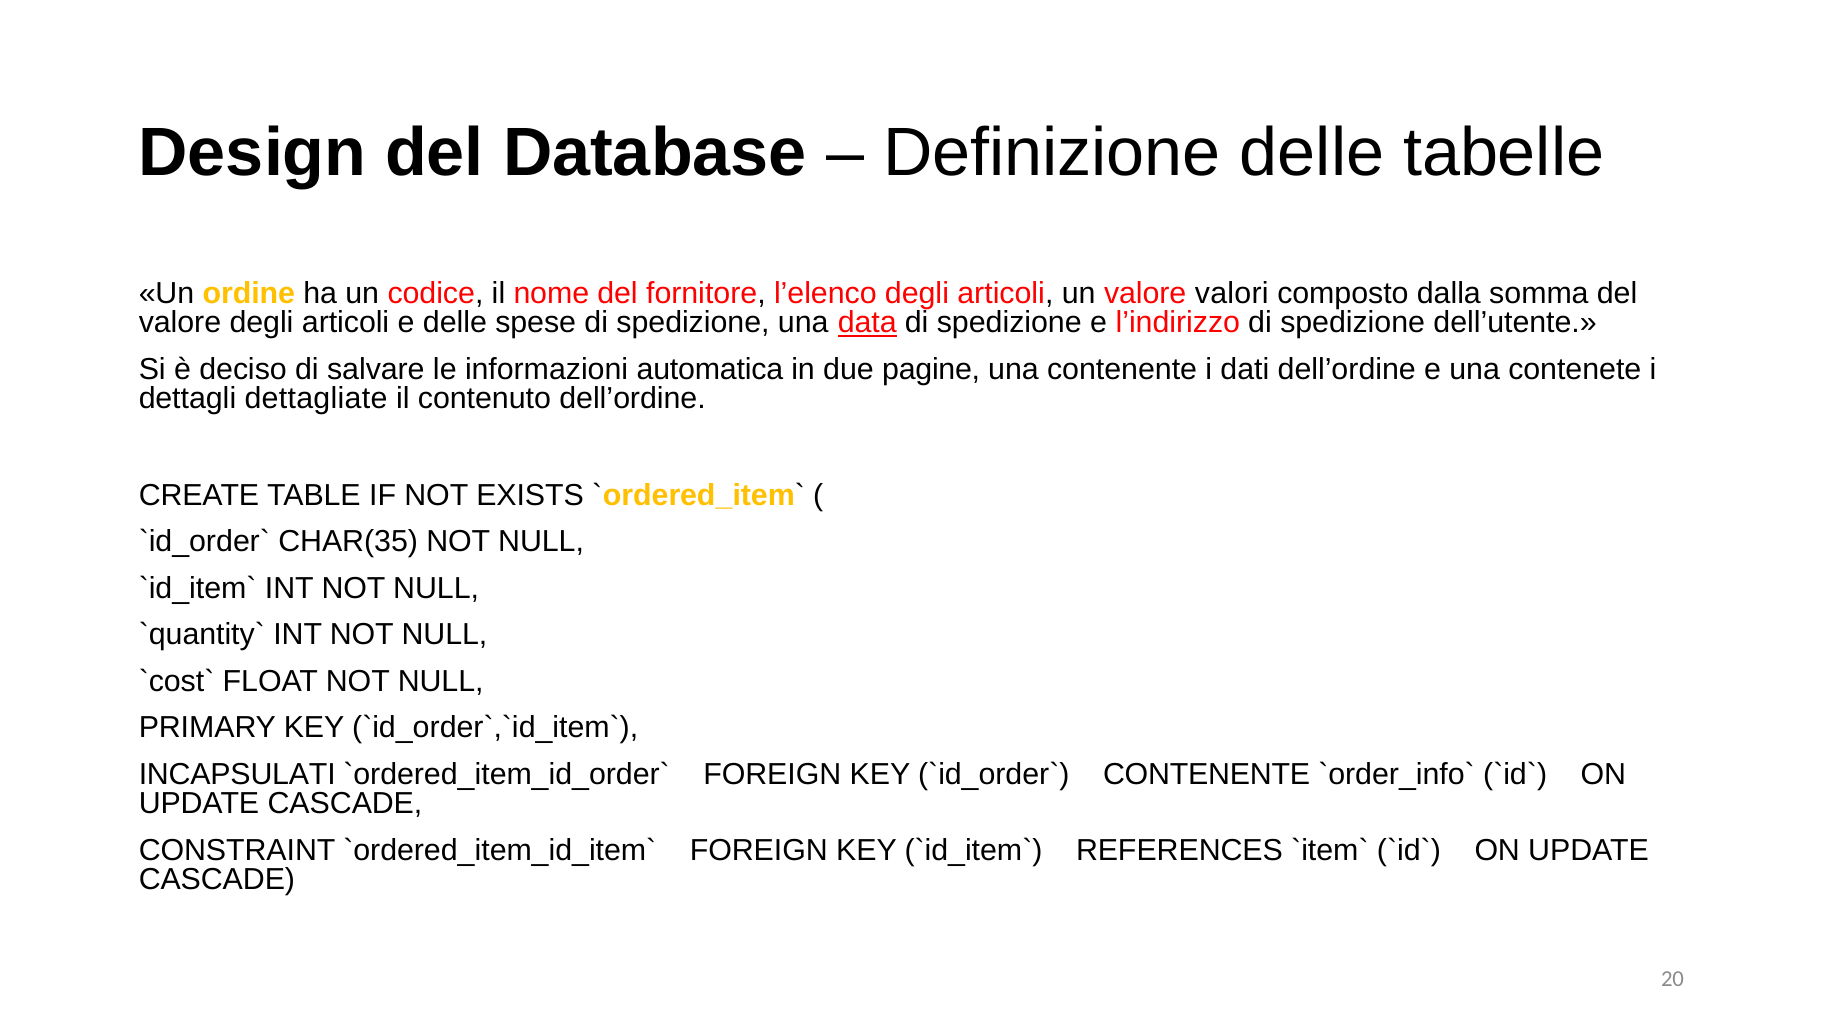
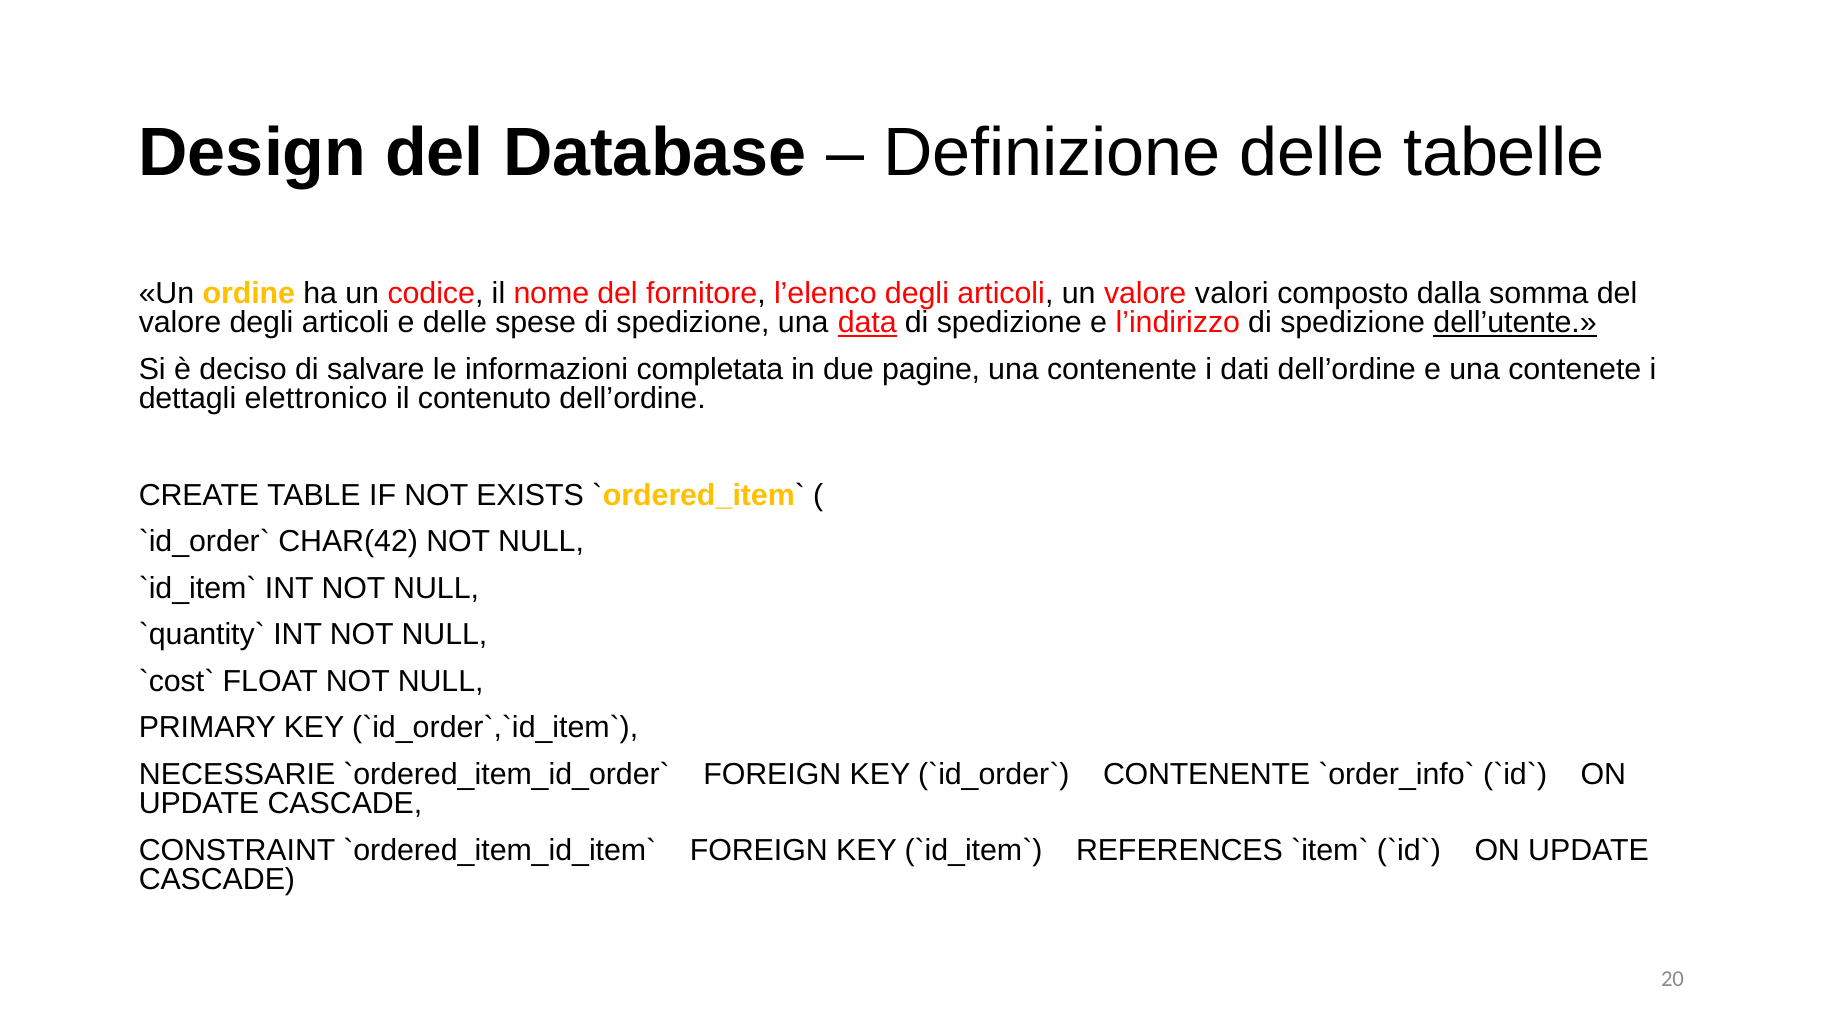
dell’utente underline: none -> present
automatica: automatica -> completata
dettagliate: dettagliate -> elettronico
CHAR(35: CHAR(35 -> CHAR(42
INCAPSULATI: INCAPSULATI -> NECESSARIE
